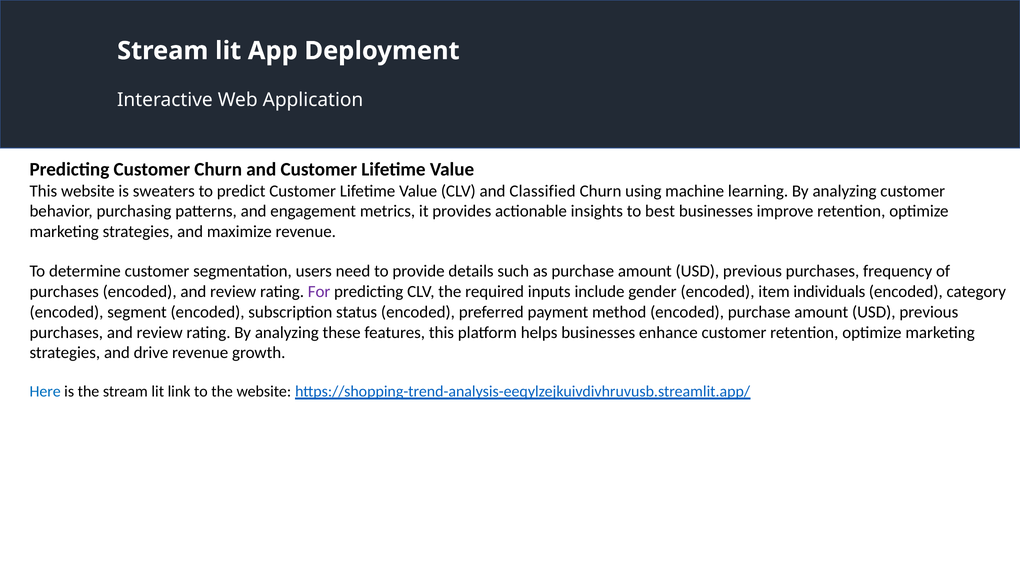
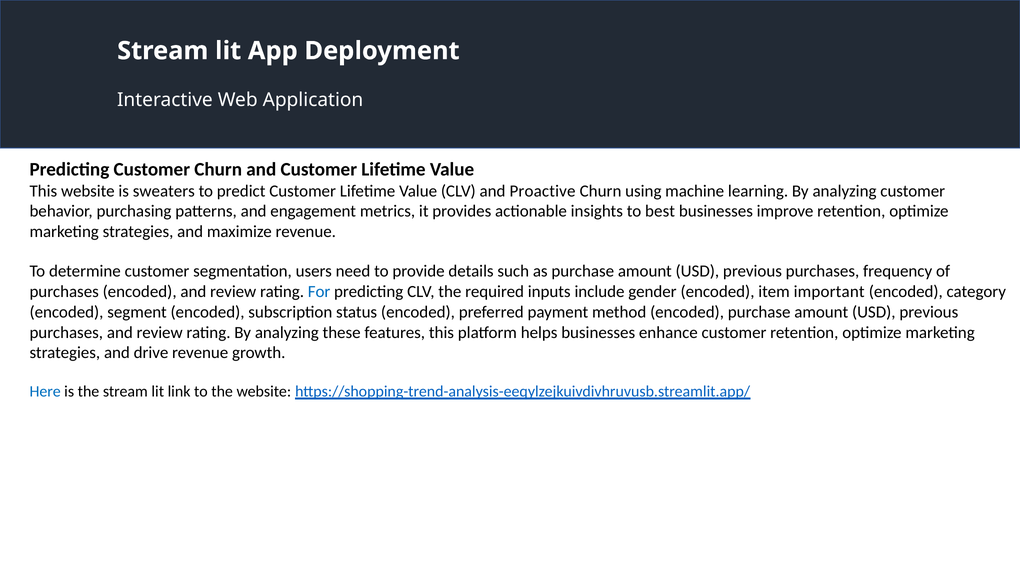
Classified: Classified -> Proactive
For colour: purple -> blue
individuals: individuals -> important
